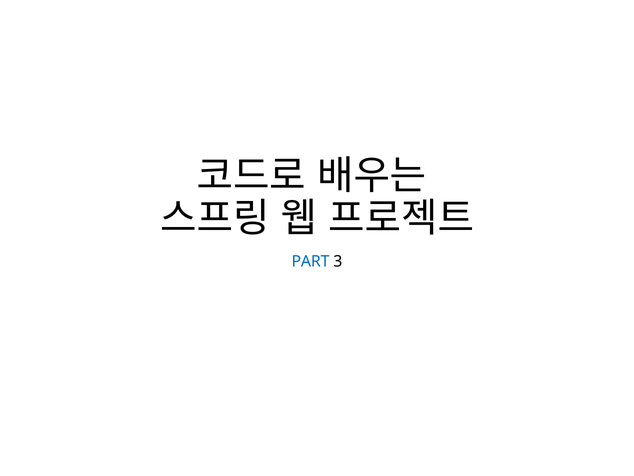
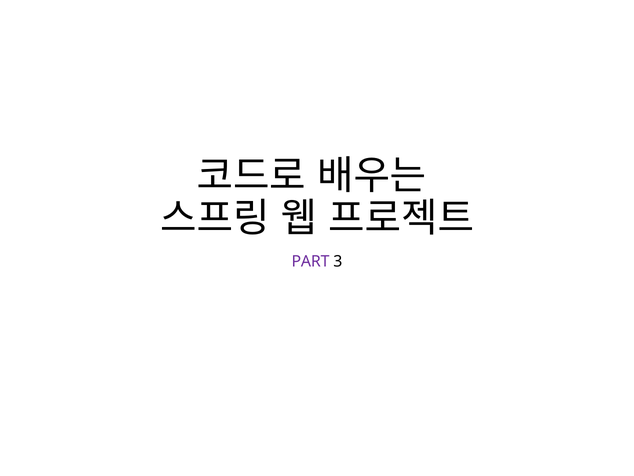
PART colour: blue -> purple
